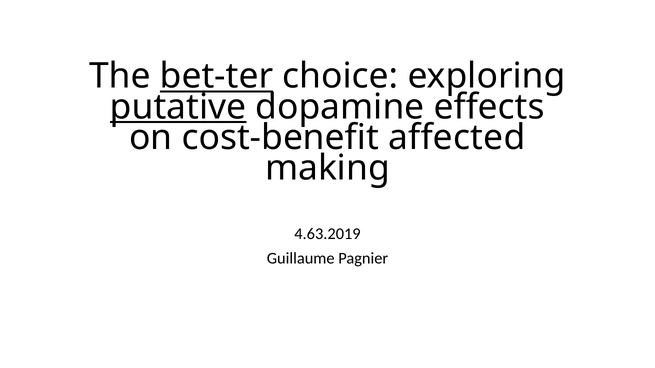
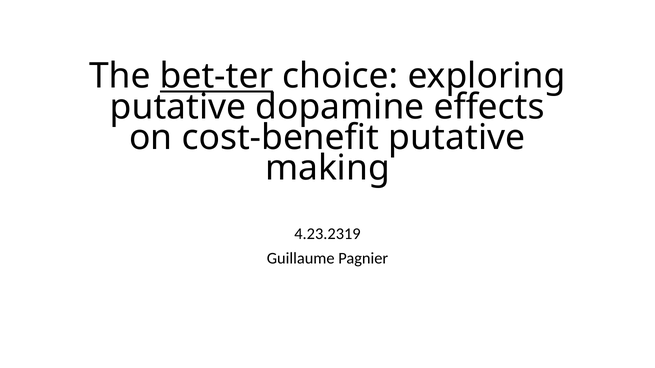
putative at (178, 107) underline: present -> none
cost-benefit affected: affected -> putative
4.63.2019: 4.63.2019 -> 4.23.2319
